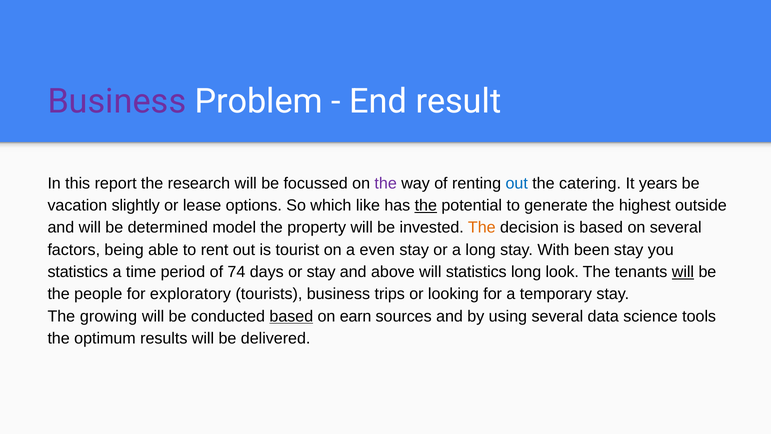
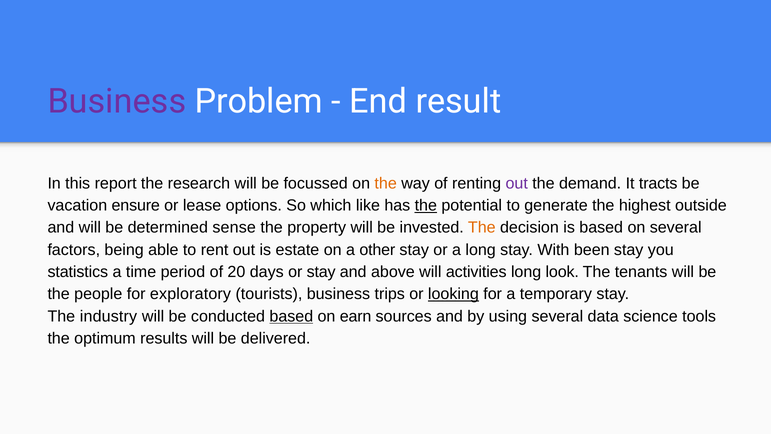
the at (386, 183) colour: purple -> orange
out at (517, 183) colour: blue -> purple
catering: catering -> demand
years: years -> tracts
slightly: slightly -> ensure
model: model -> sense
tourist: tourist -> estate
even: even -> other
74: 74 -> 20
will statistics: statistics -> activities
will at (683, 272) underline: present -> none
looking underline: none -> present
growing: growing -> industry
